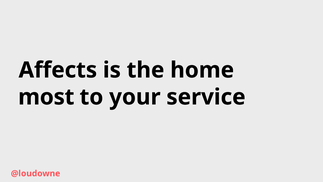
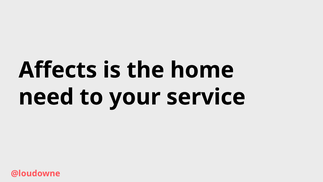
most: most -> need
